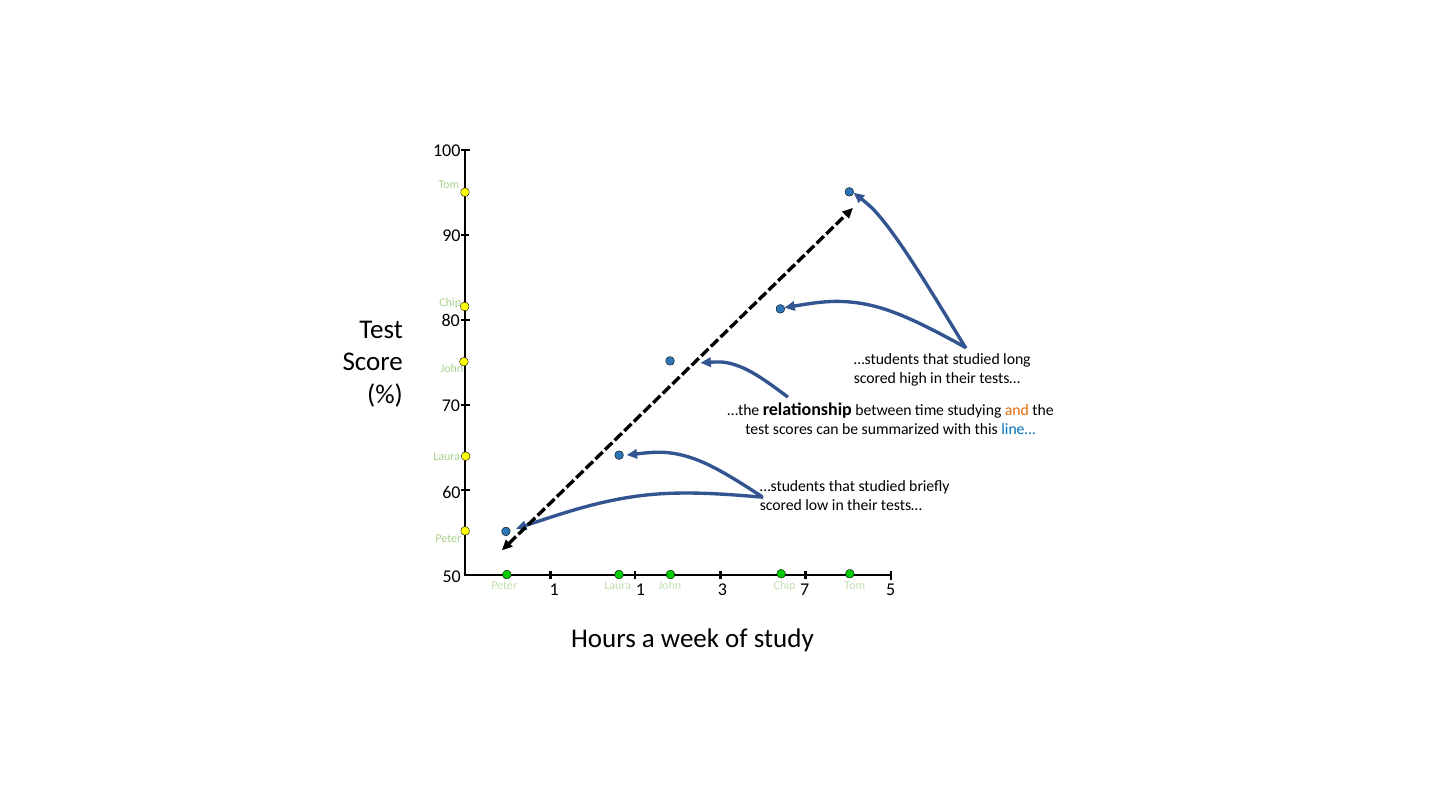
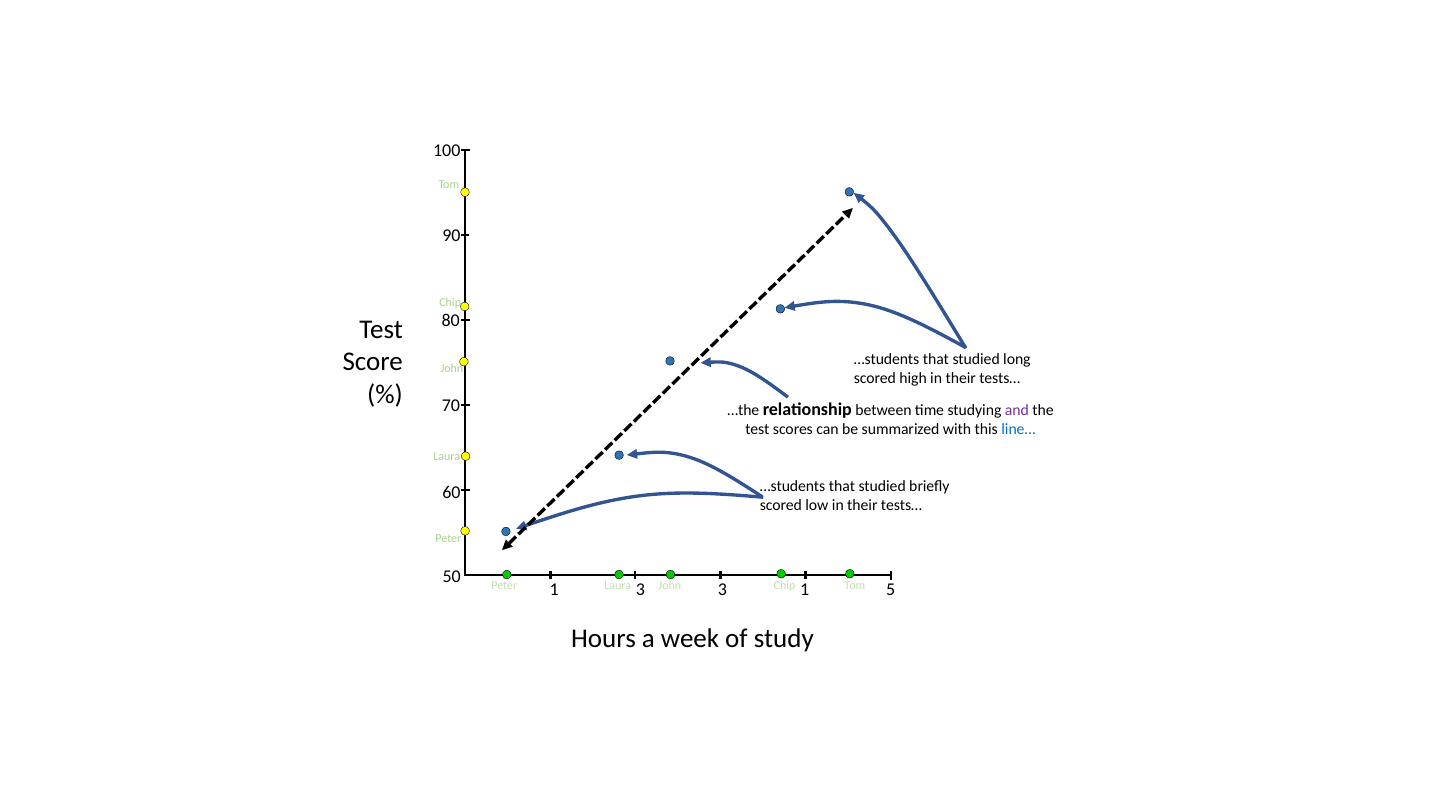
and colour: orange -> purple
1 1: 1 -> 3
3 7: 7 -> 1
